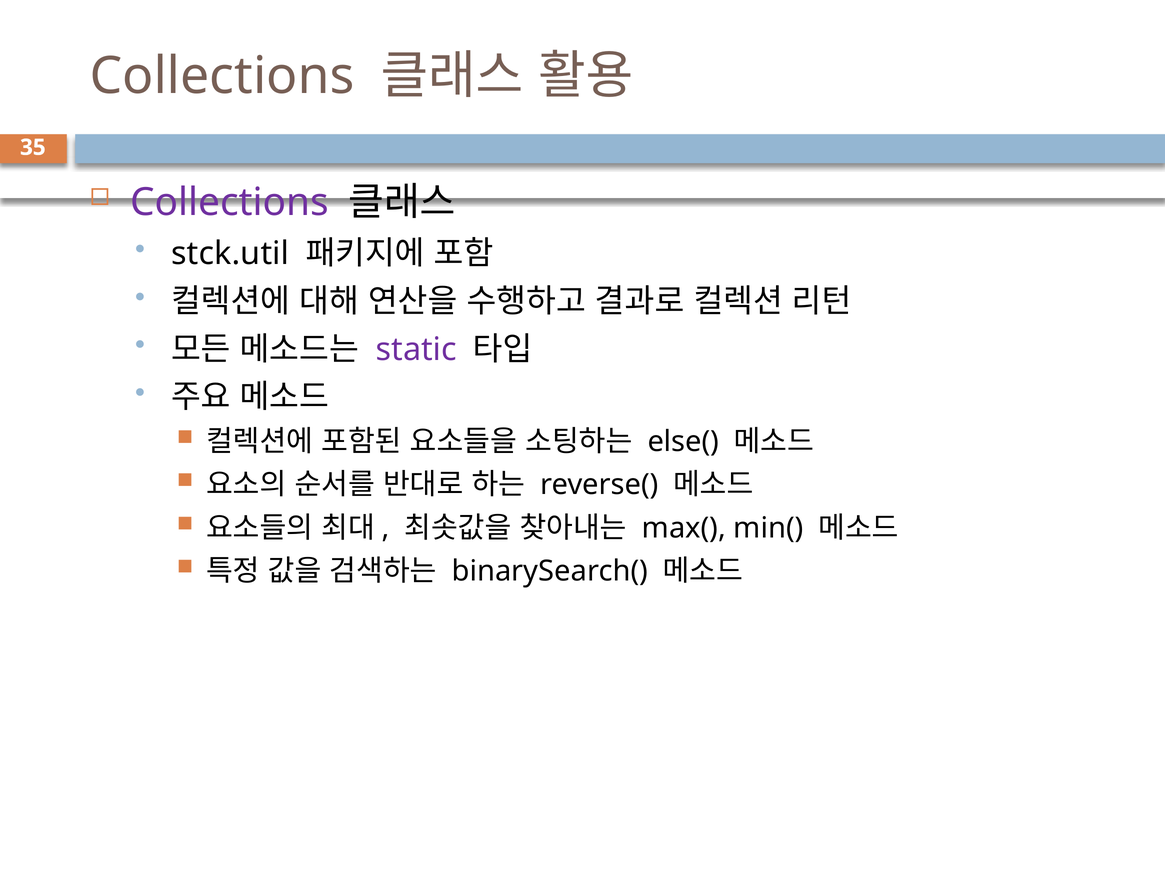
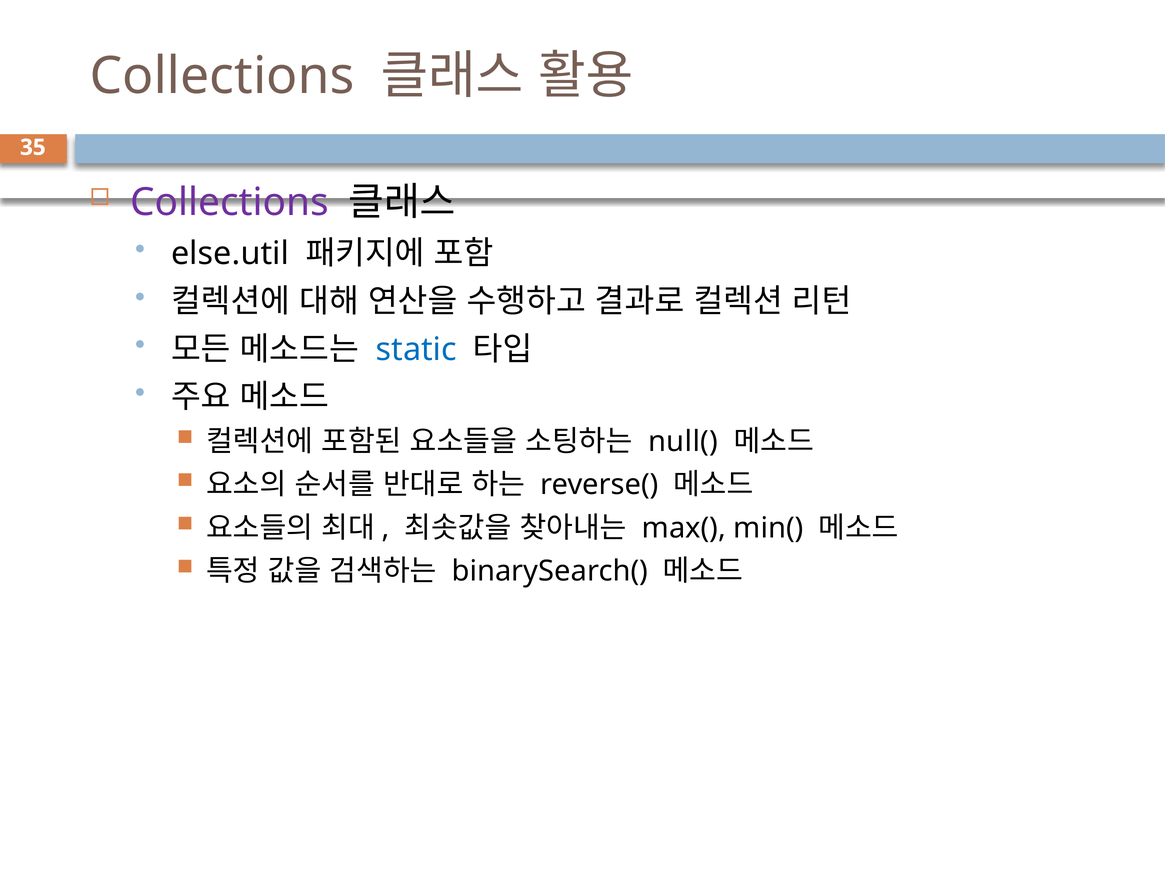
stck.util: stck.util -> else.util
static colour: purple -> blue
else(: else( -> null(
